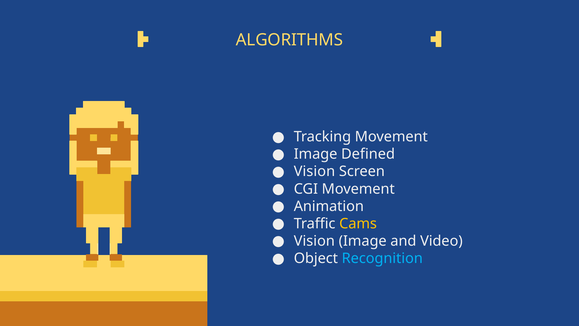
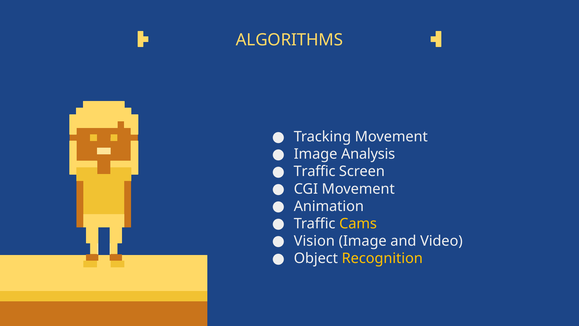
Defined: Defined -> Analysis
Vision at (314, 171): Vision -> Traffic
Recognition colour: light blue -> yellow
